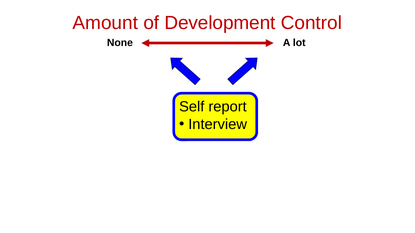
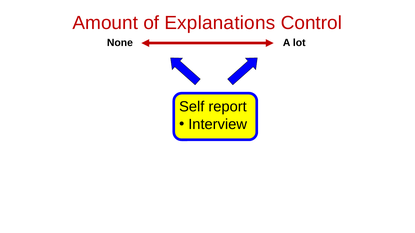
Development: Development -> Explanations
